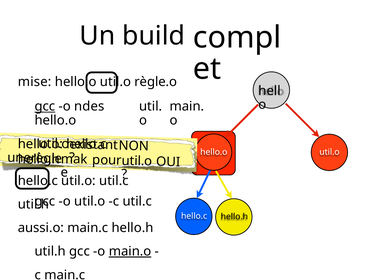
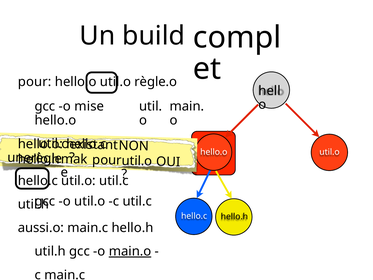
mise at (35, 82): mise -> pour
gcc at (45, 106) underline: present -> none
ndes: ndes -> mise
